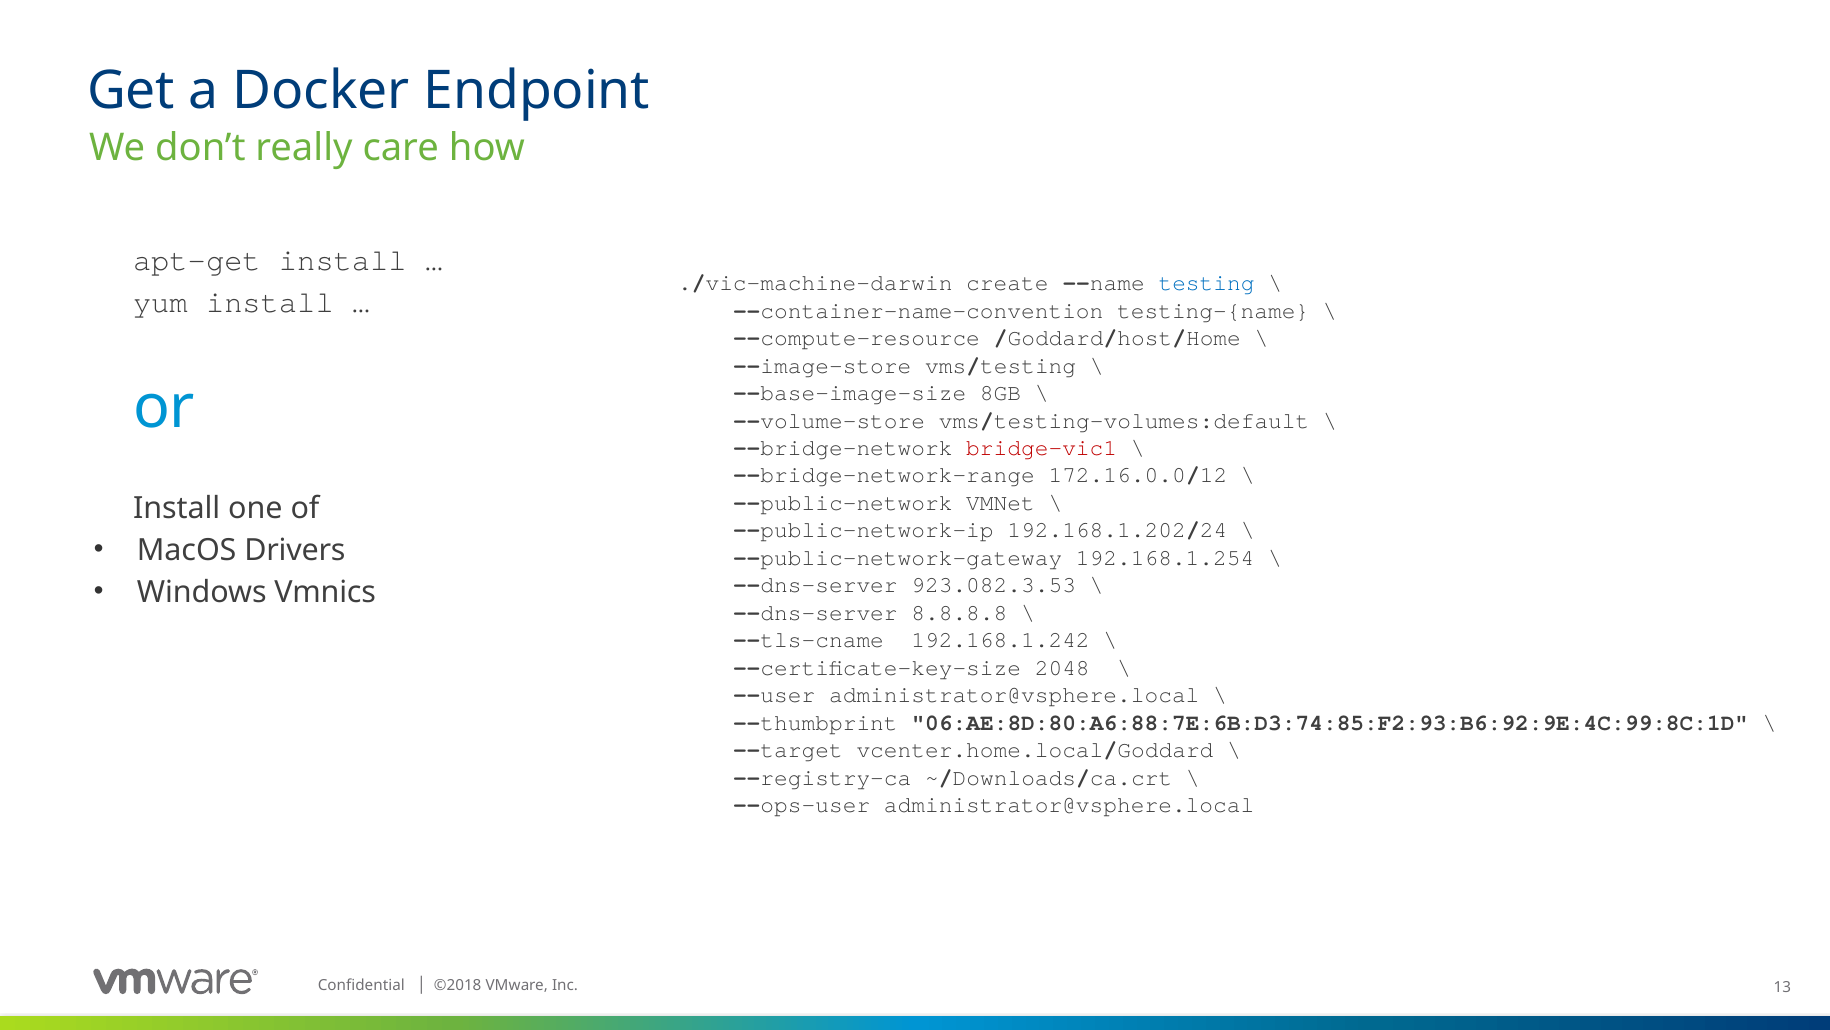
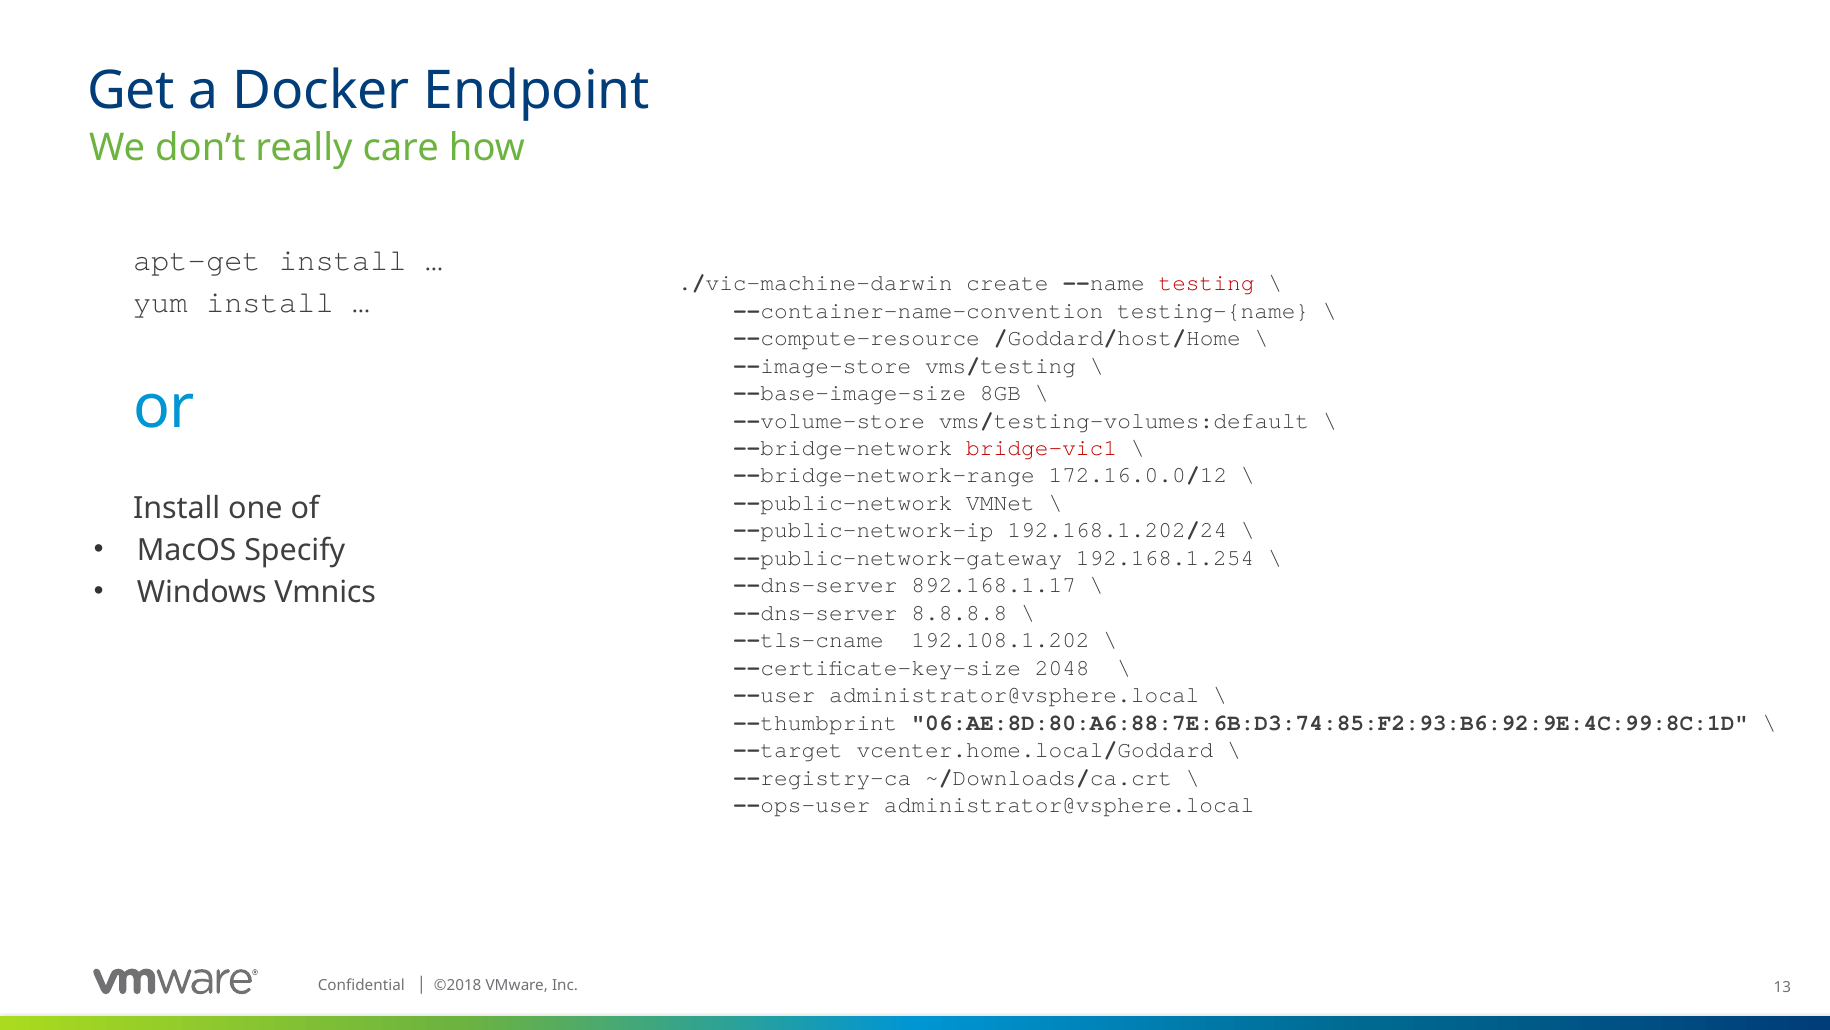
testing colour: blue -> red
Drivers: Drivers -> Specify
923.082.3.53: 923.082.3.53 -> 892.168.1.17
192.168.1.242: 192.168.1.242 -> 192.108.1.202
